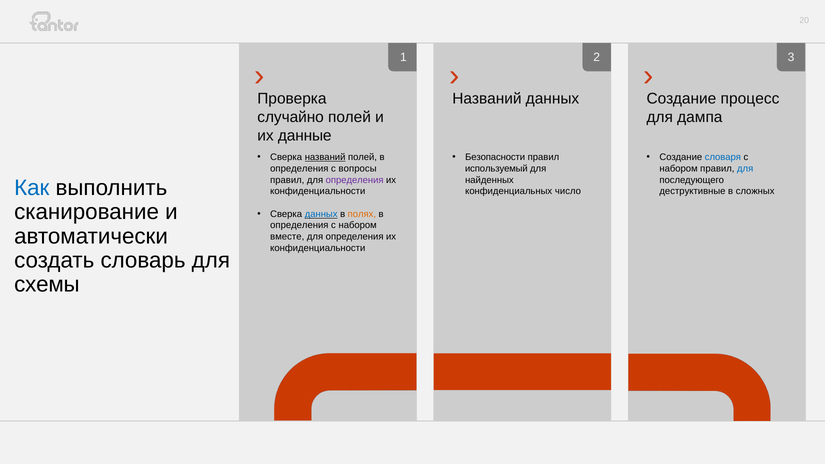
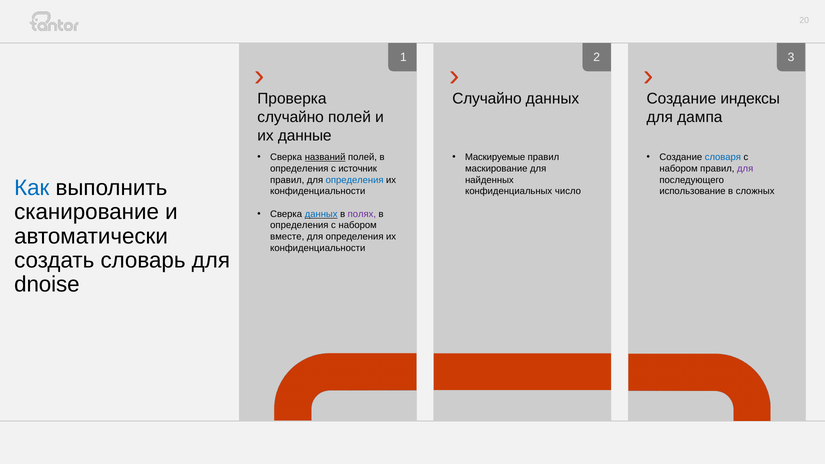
Названий at (487, 99): Названий -> Случайно
процесс: процесс -> индексы
Безопасности: Безопасности -> Маскируемые
вопросы: вопросы -> источник
используемый: используемый -> маскирование
для at (745, 169) colour: blue -> purple
определения at (355, 180) colour: purple -> blue
деструктивные: деструктивные -> использование
полях colour: orange -> purple
схемы: схемы -> dnoise
